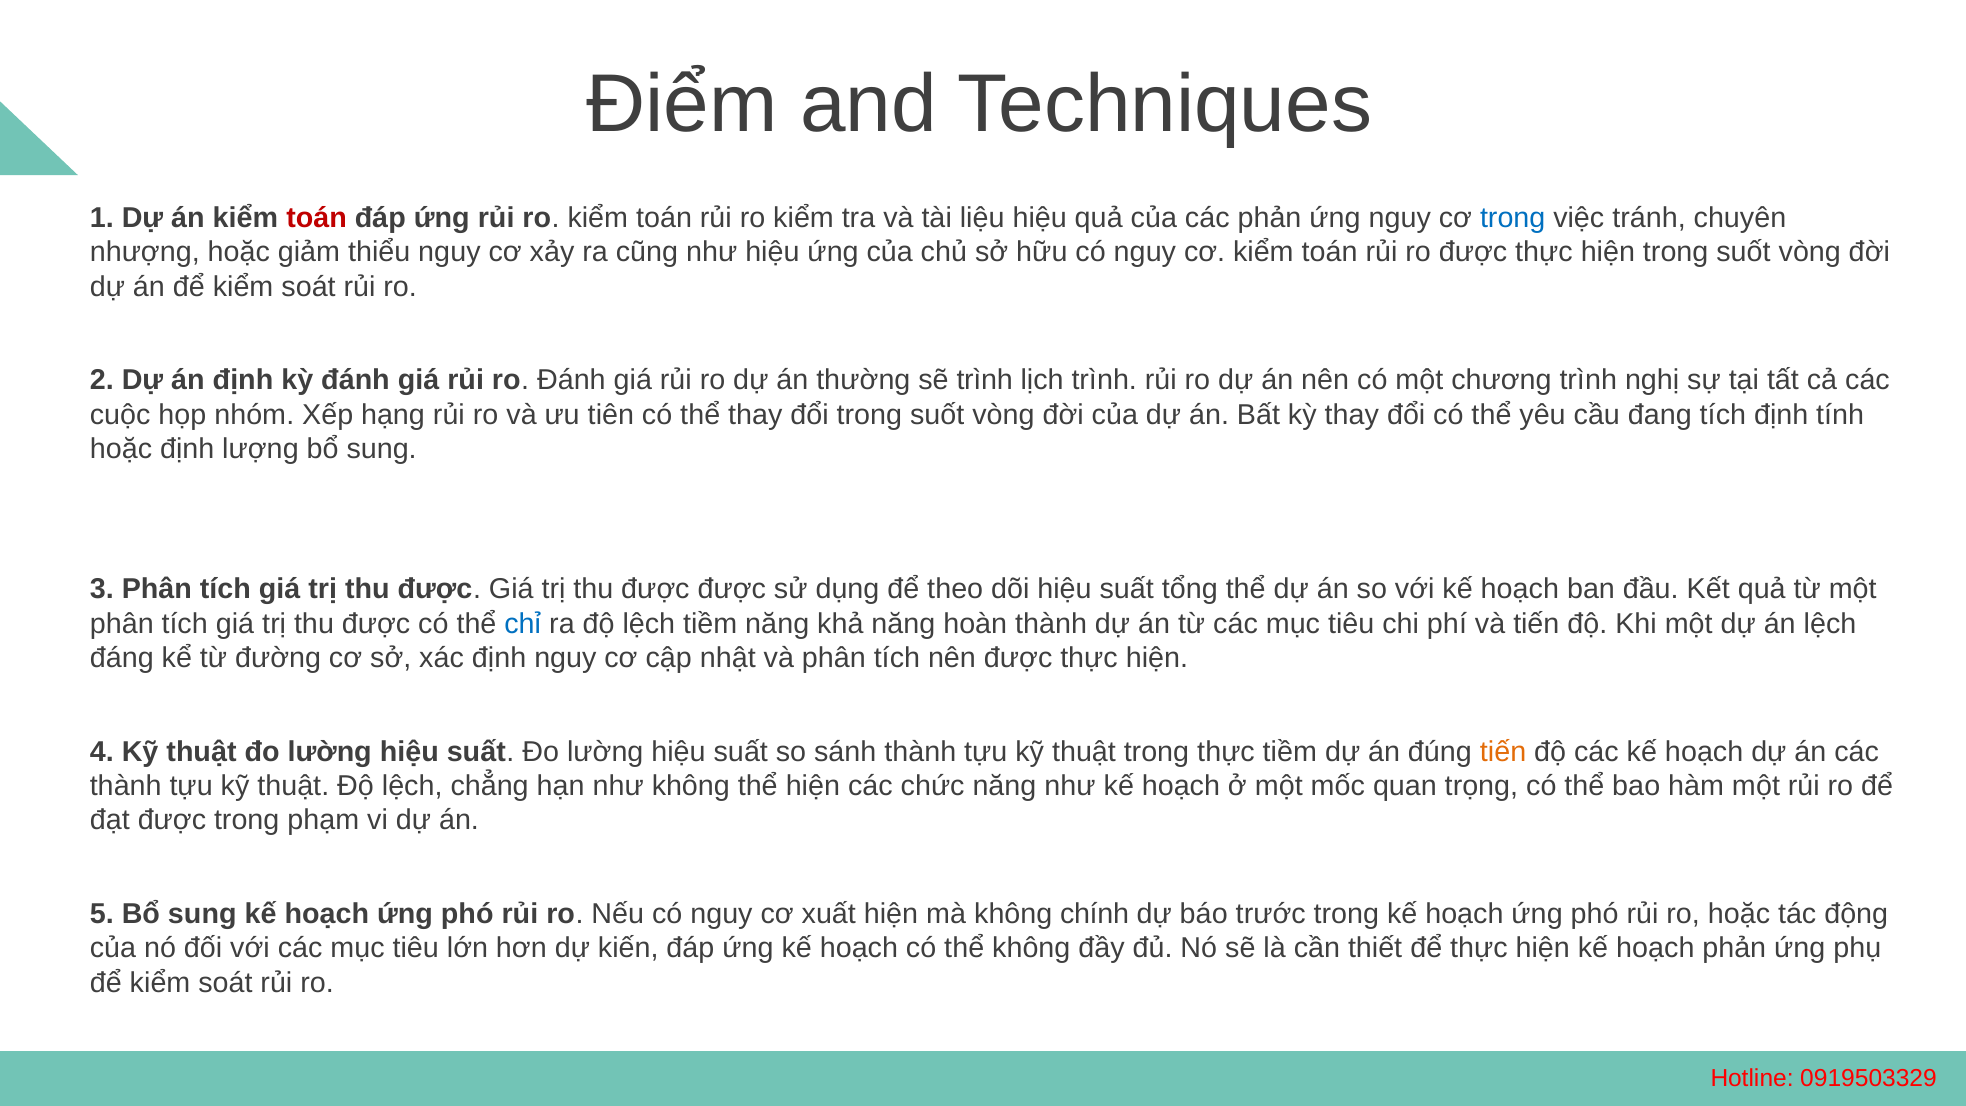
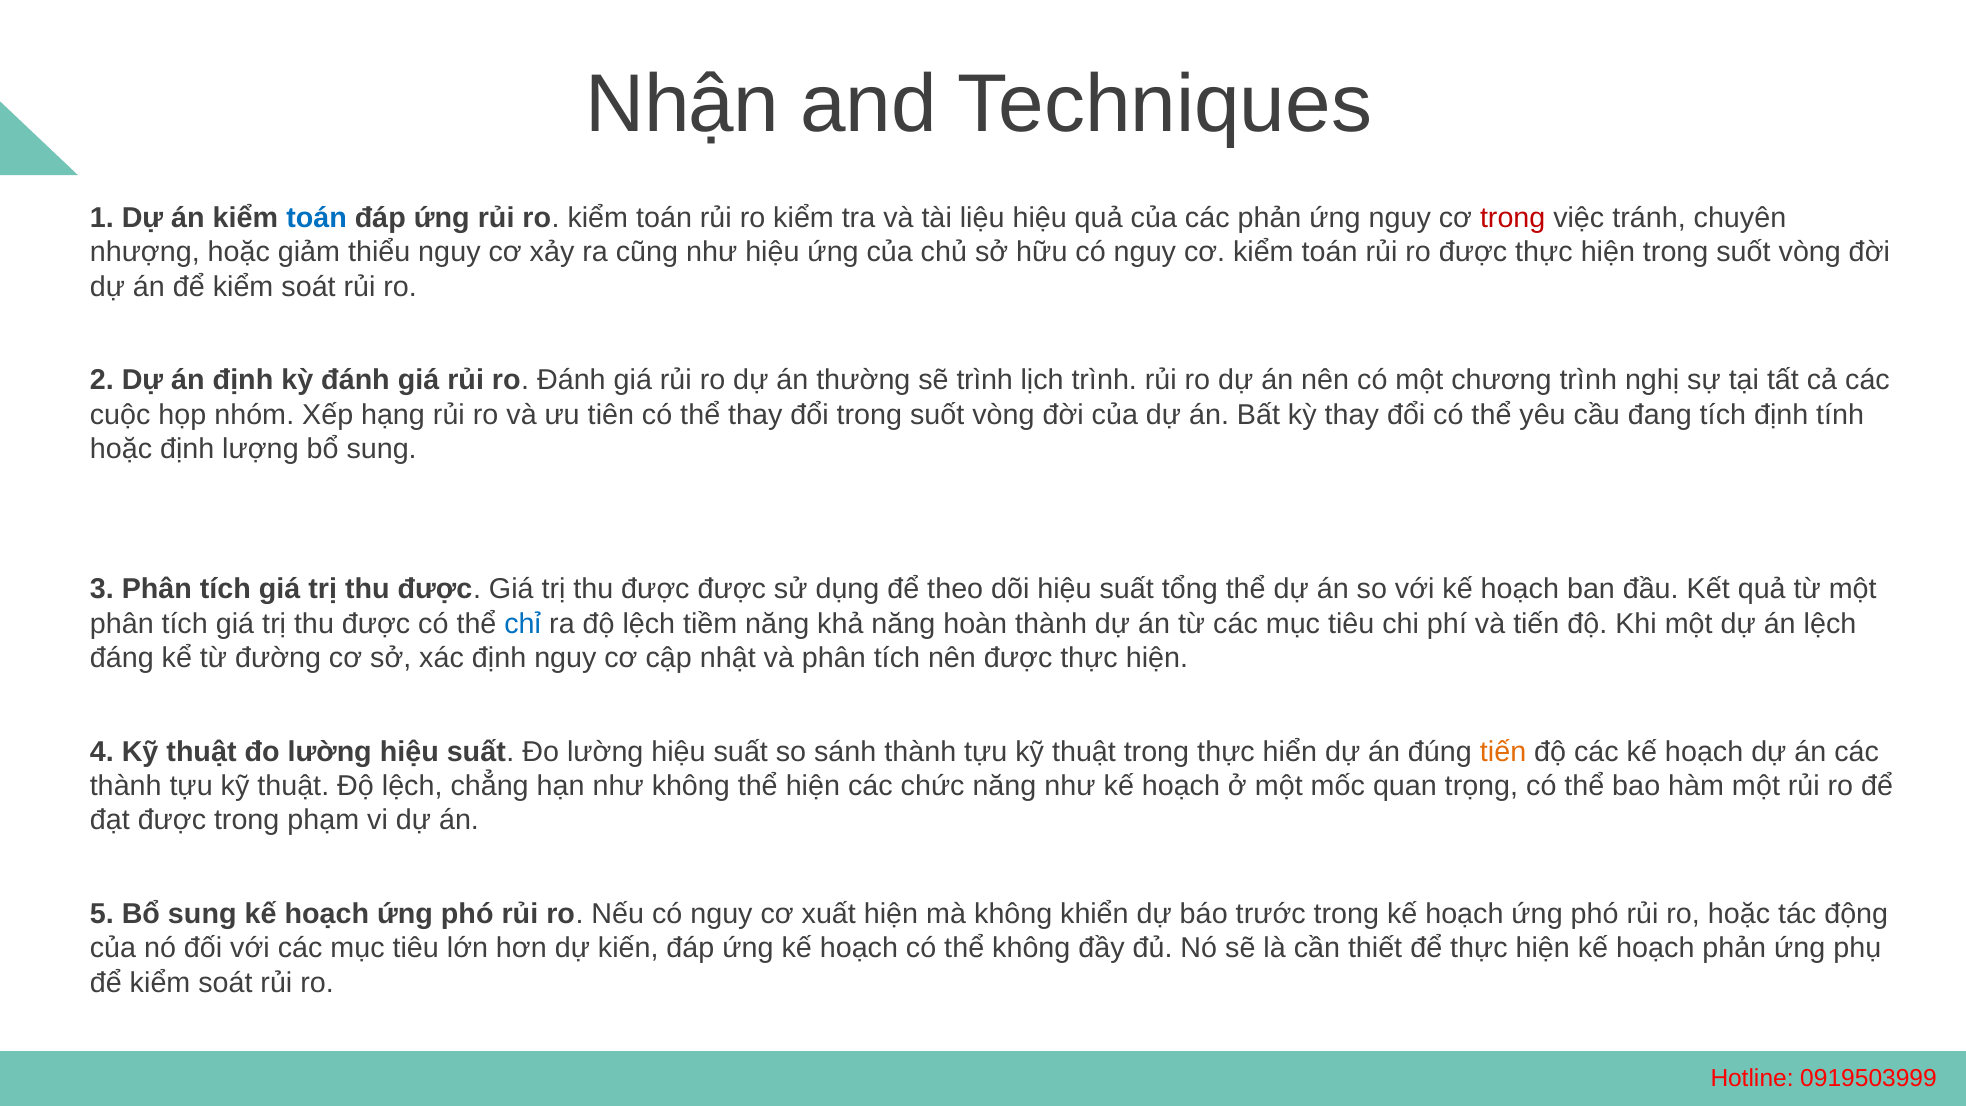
Điểm: Điểm -> Nhận
toán at (317, 218) colour: red -> blue
trong at (1513, 218) colour: blue -> red
thực tiềm: tiềm -> hiển
chính: chính -> khiển
0919503329: 0919503329 -> 0919503999
